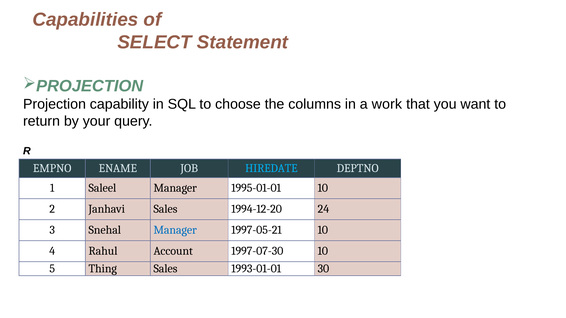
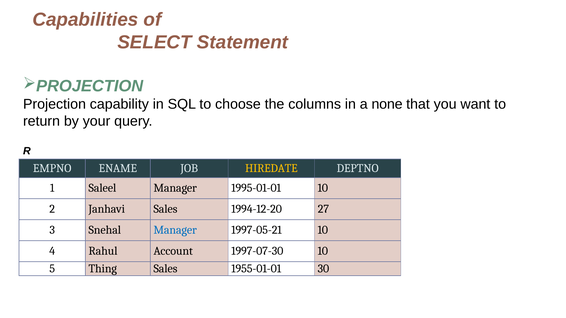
work: work -> none
HIREDATE colour: light blue -> yellow
24: 24 -> 27
1993-01-01: 1993-01-01 -> 1955-01-01
